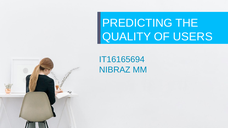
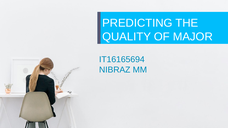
USERS: USERS -> MAJOR
